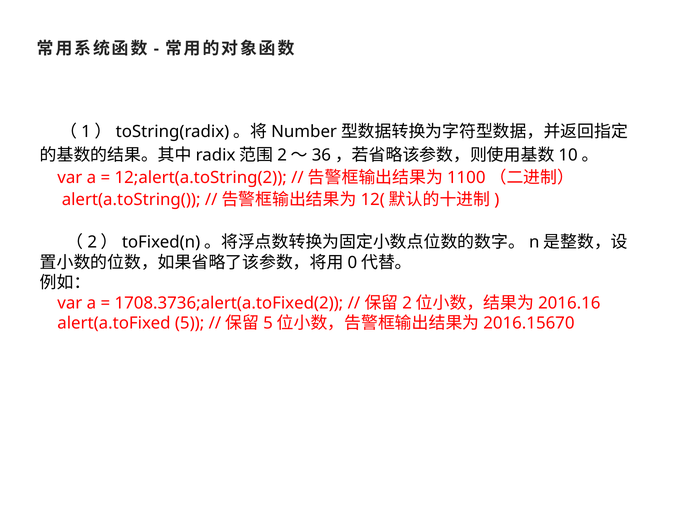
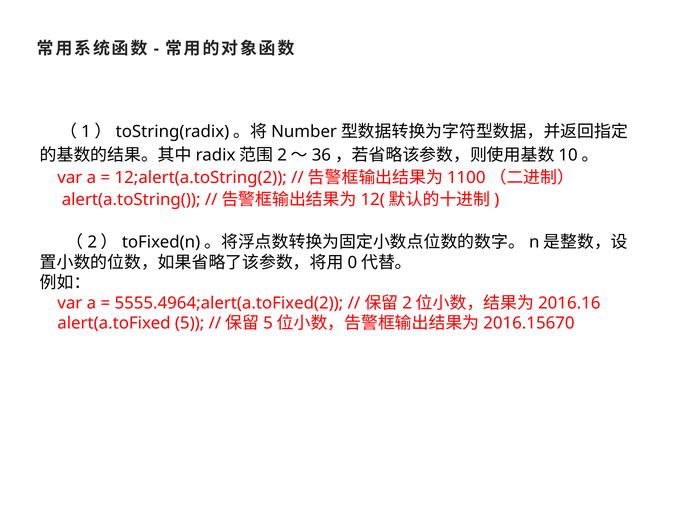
1708.3736;alert(a.toFixed(2: 1708.3736;alert(a.toFixed(2 -> 5555.4964;alert(a.toFixed(2
